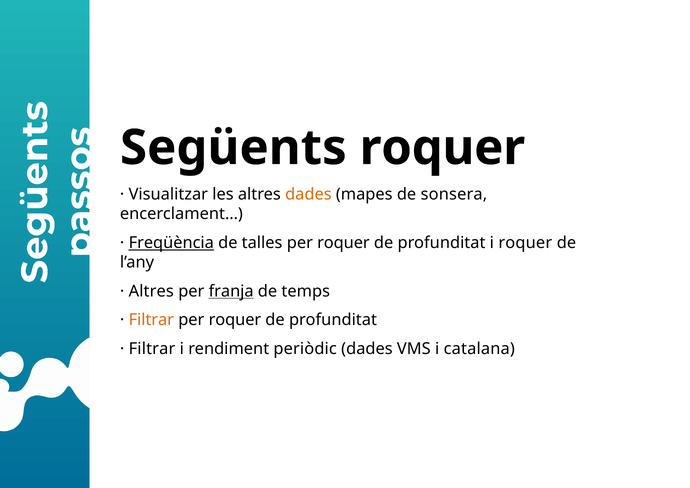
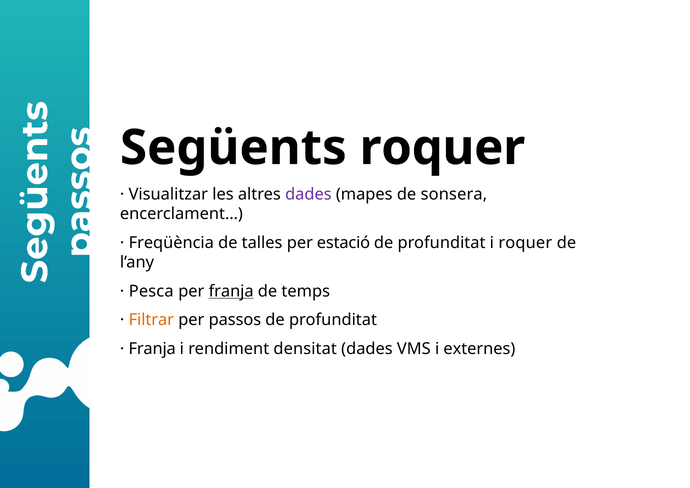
dades at (308, 194) colour: orange -> purple
Freqüència underline: present -> none
talles per roquer: roquer -> estació
Altres at (151, 291): Altres -> Pesca
roquer at (235, 320): roquer -> passos
Filtrar at (152, 349): Filtrar -> Franja
periòdic: periòdic -> densitat
catalana: catalana -> externes
